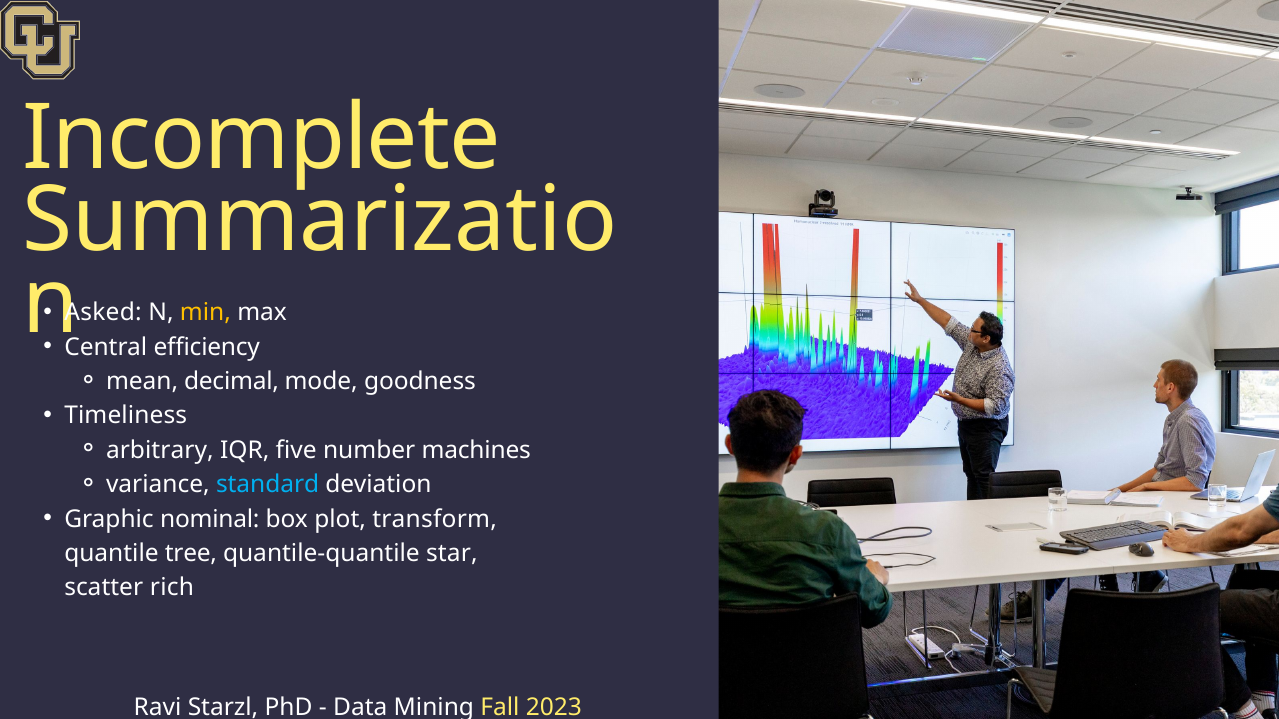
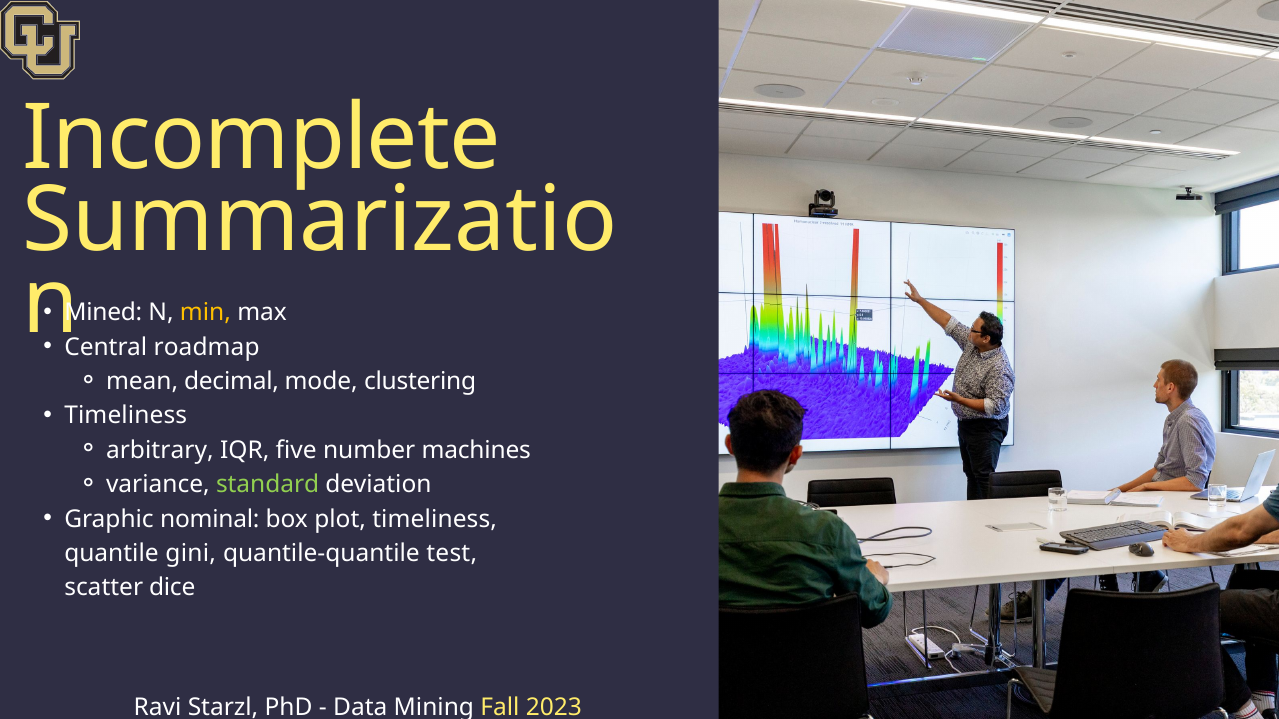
Asked: Asked -> Mined
efficiency: efficiency -> roadmap
goodness: goodness -> clustering
standard colour: light blue -> light green
plot transform: transform -> timeliness
tree: tree -> gini
star: star -> test
rich: rich -> dice
